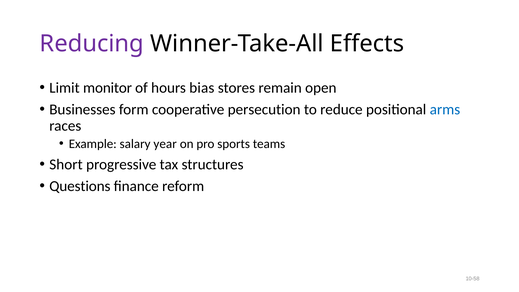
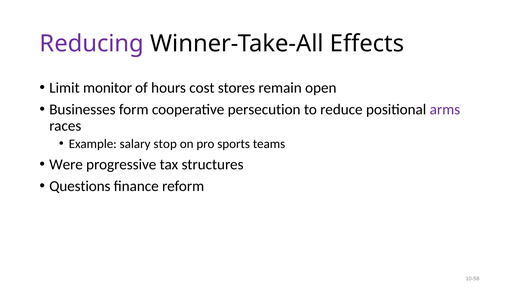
bias: bias -> cost
arms colour: blue -> purple
year: year -> stop
Short: Short -> Were
